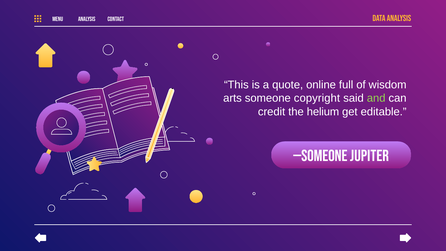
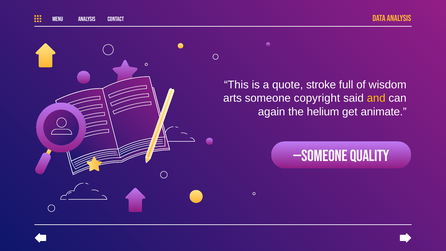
online: online -> stroke
and colour: light green -> yellow
credit: credit -> again
editable: editable -> animate
JUPITER: JUPITER -> QUALITY
